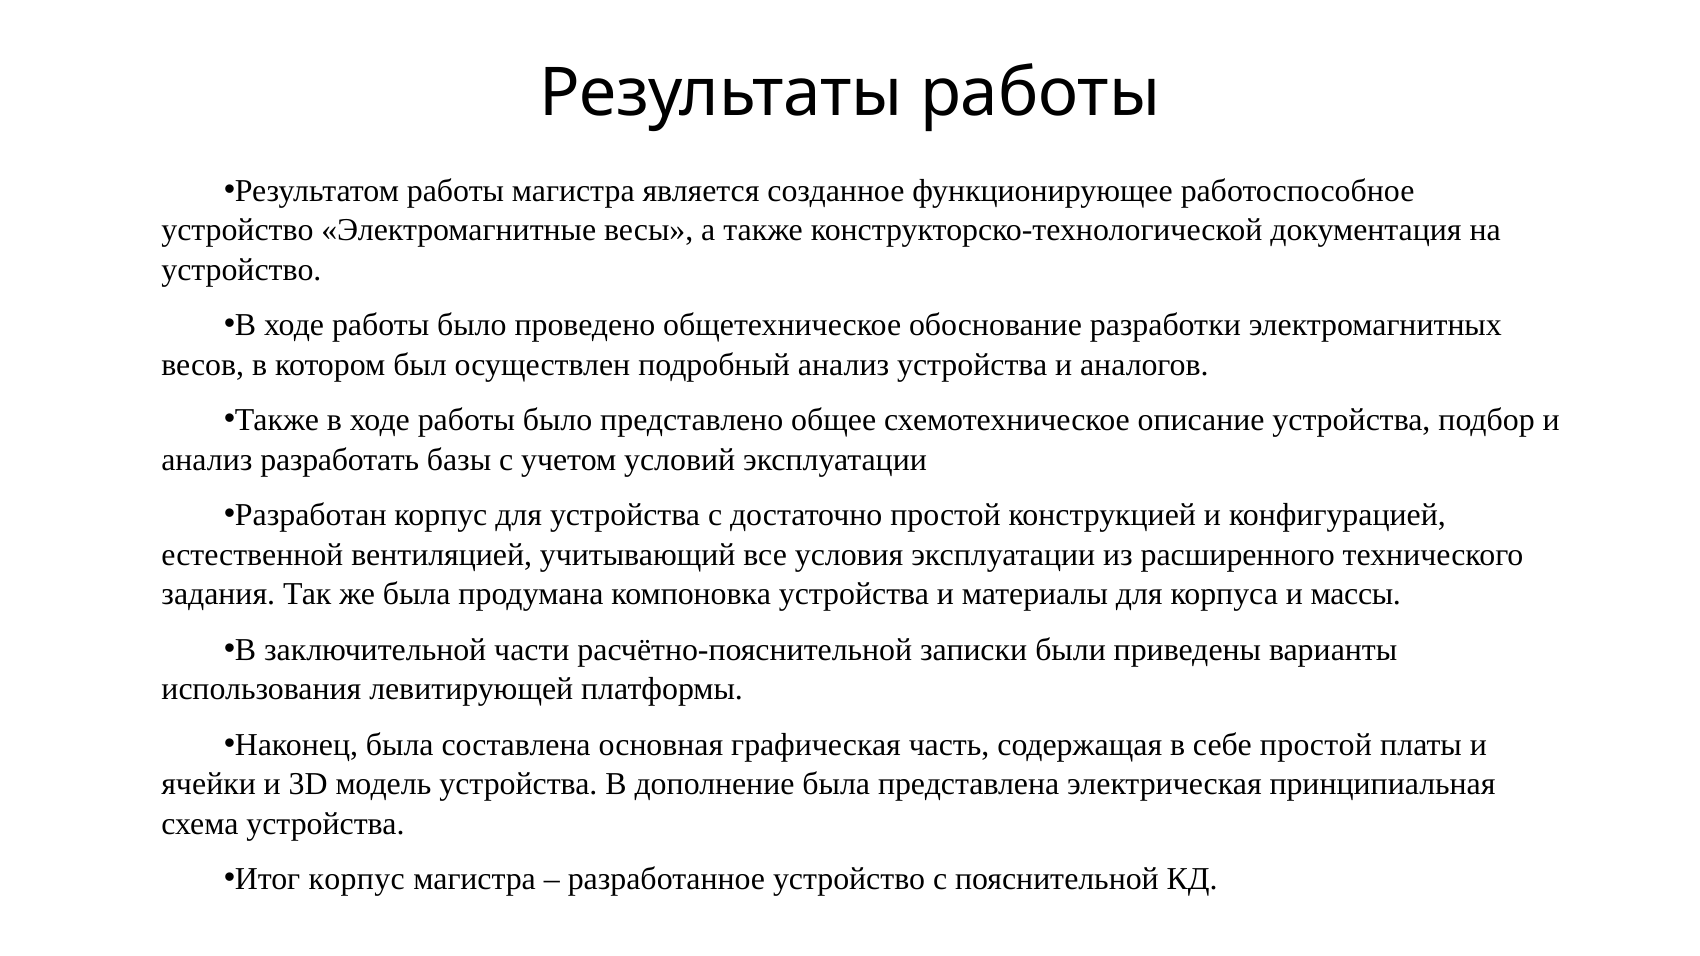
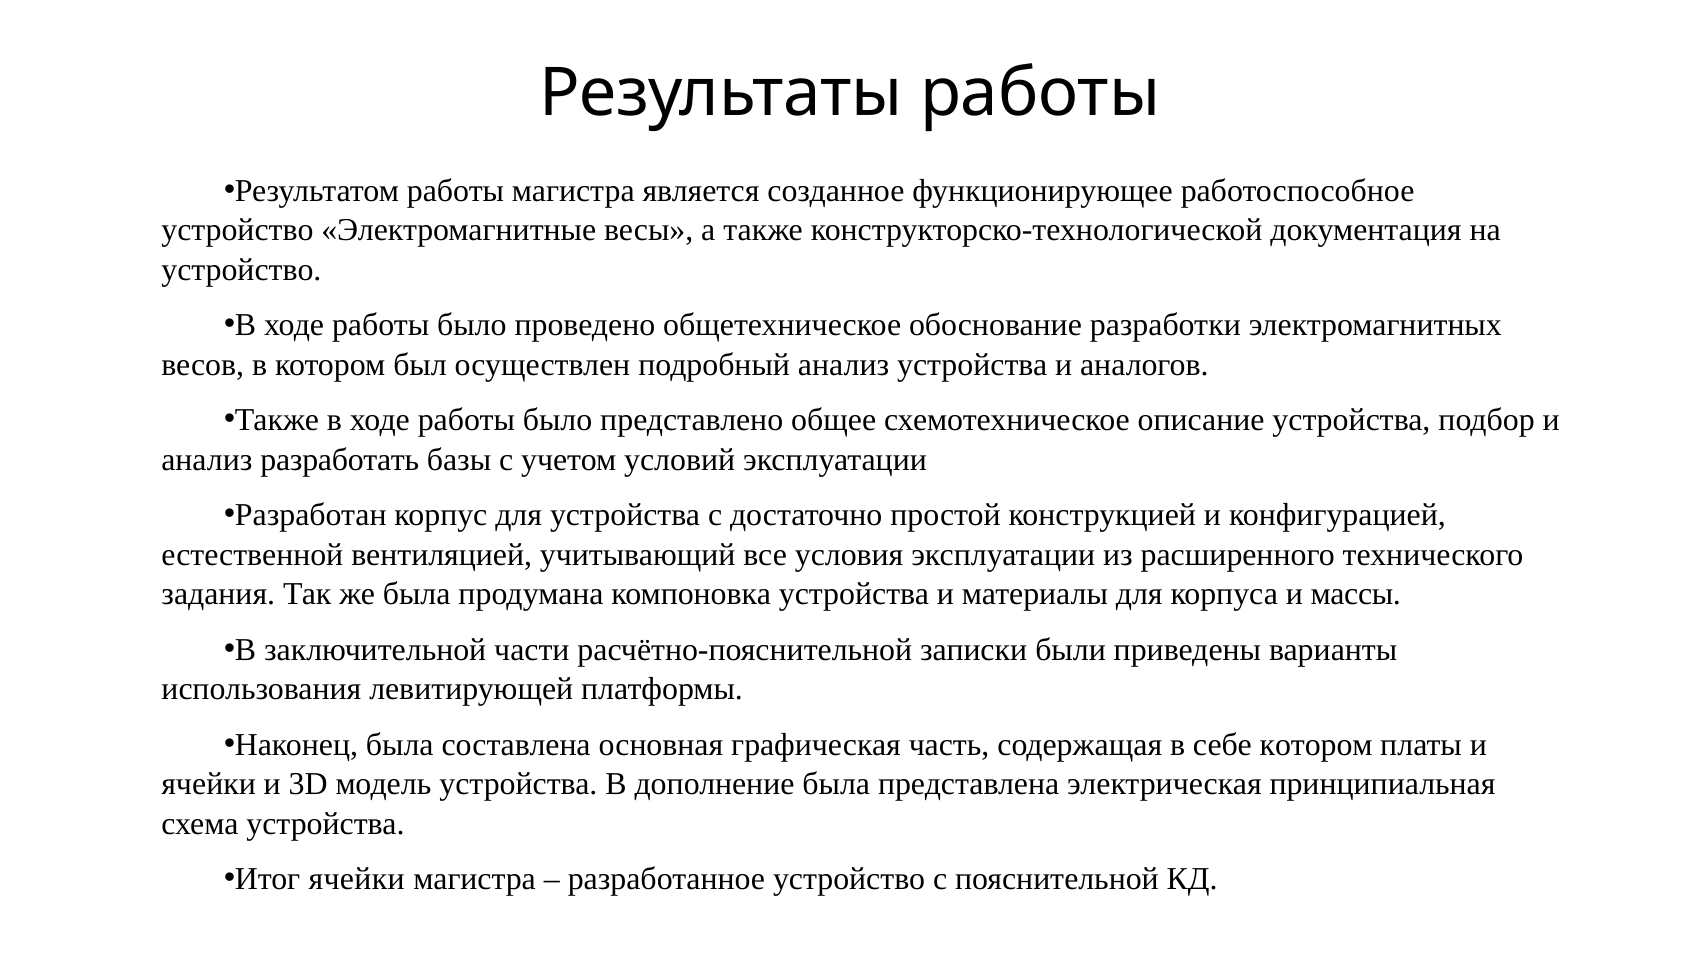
себе простой: простой -> котором
Итог корпус: корпус -> ячейки
